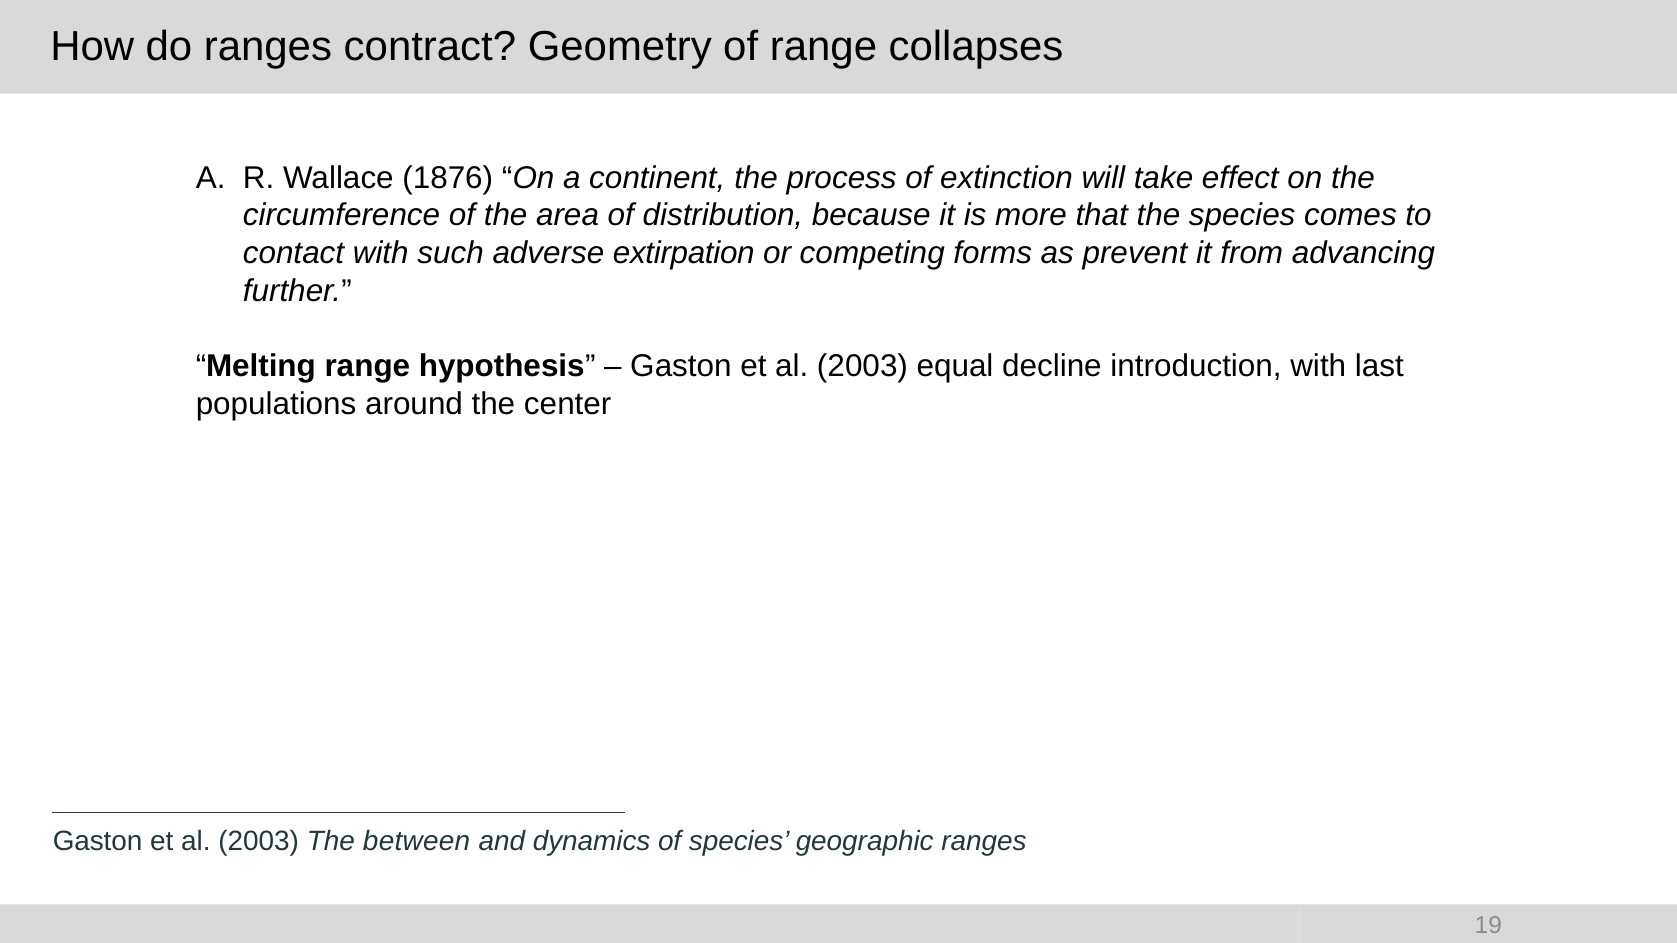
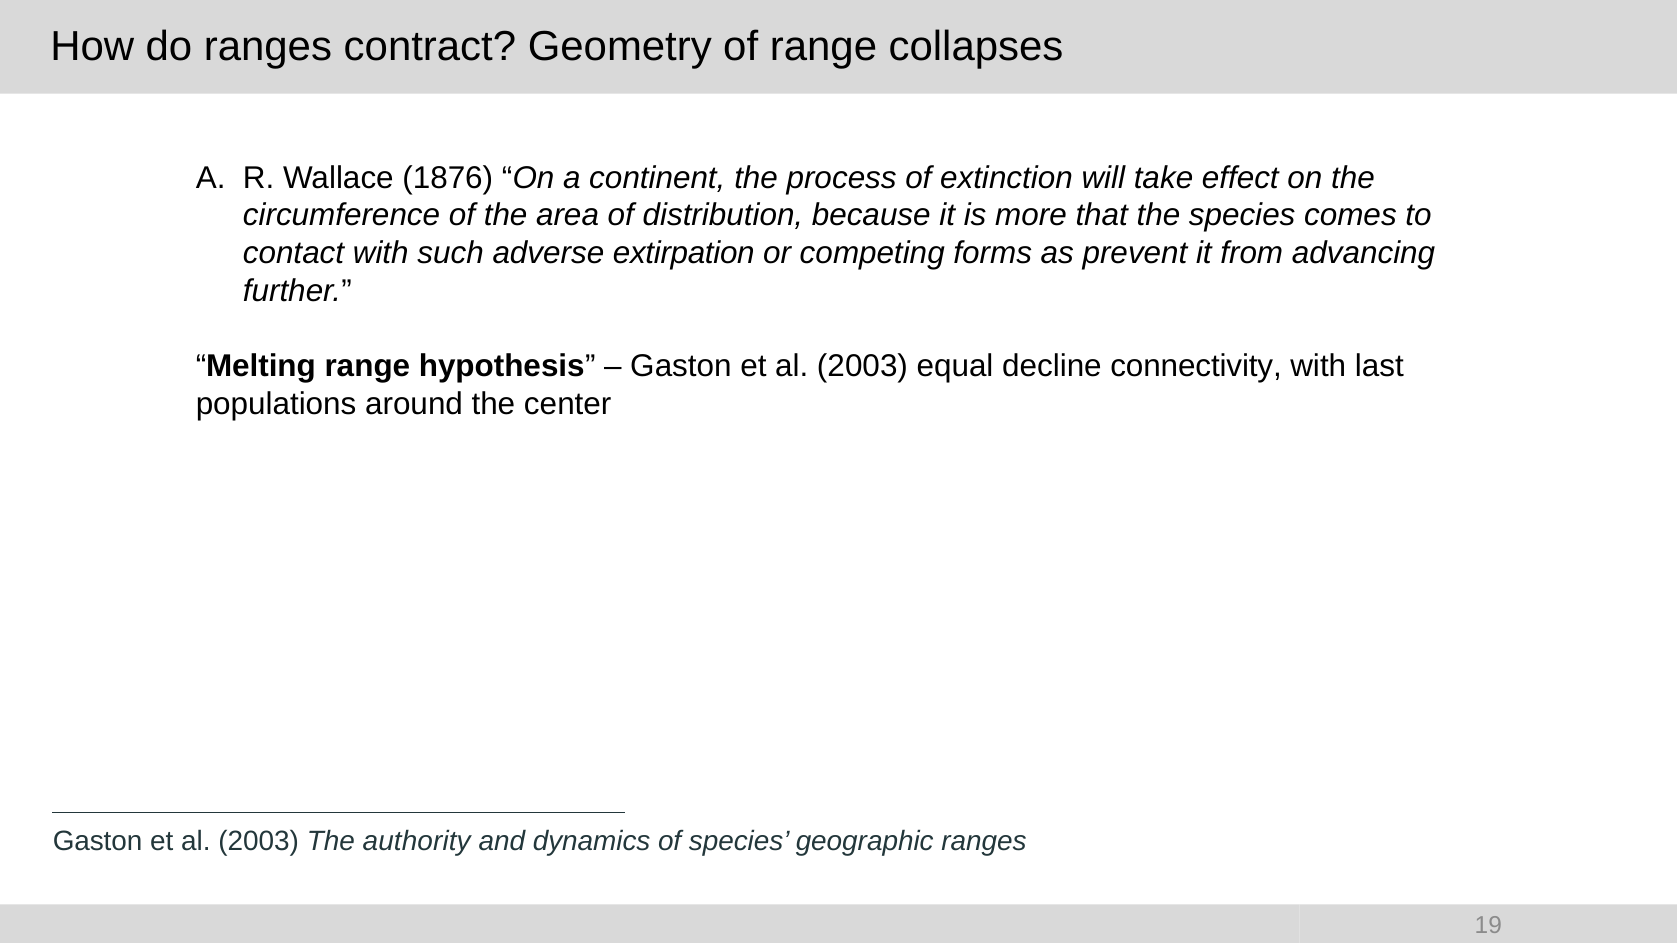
introduction: introduction -> connectivity
between: between -> authority
